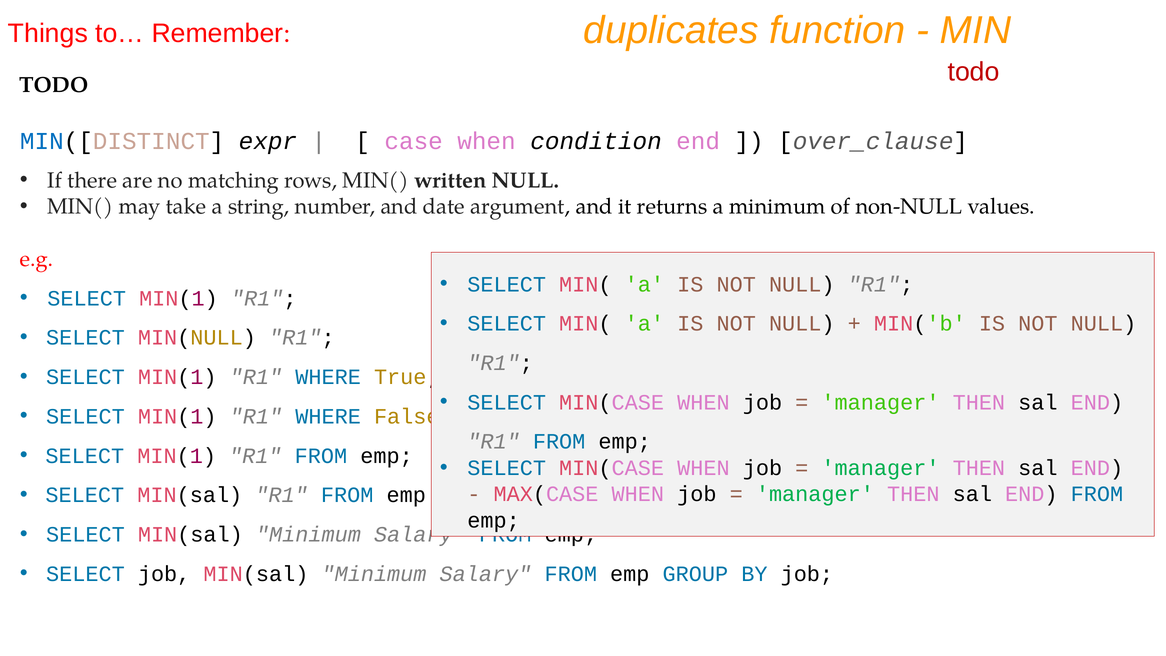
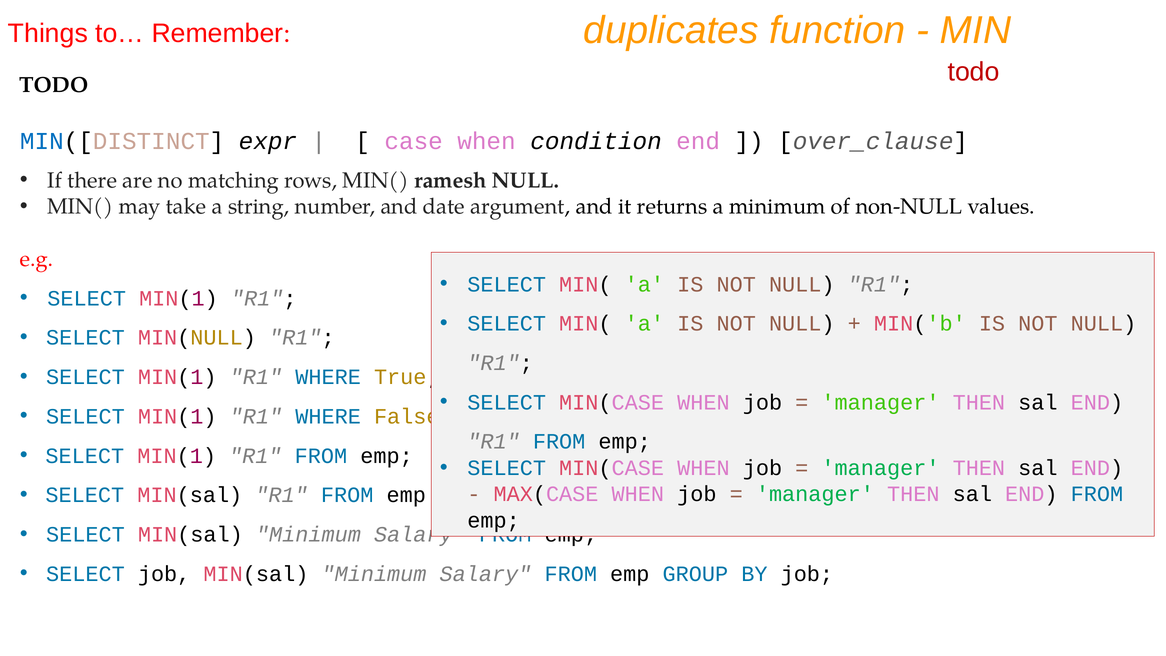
written: written -> ramesh
